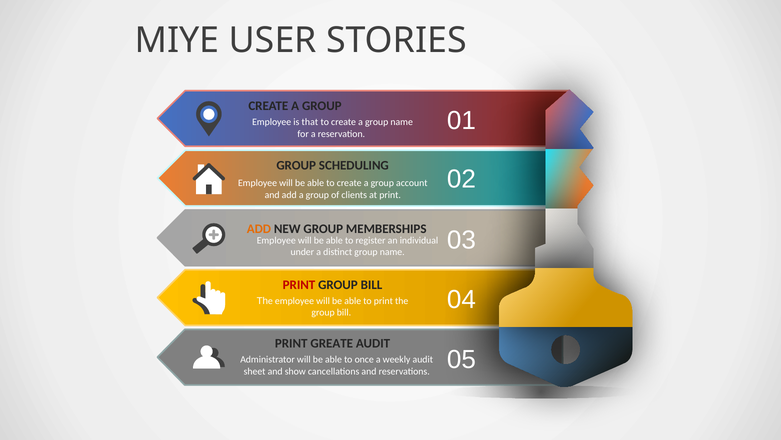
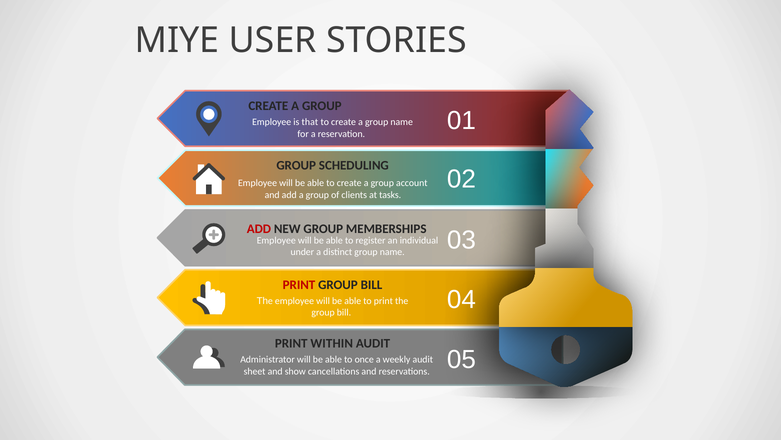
at print: print -> tasks
ADD at (259, 229) colour: orange -> red
GREATE: GREATE -> WITHIN
